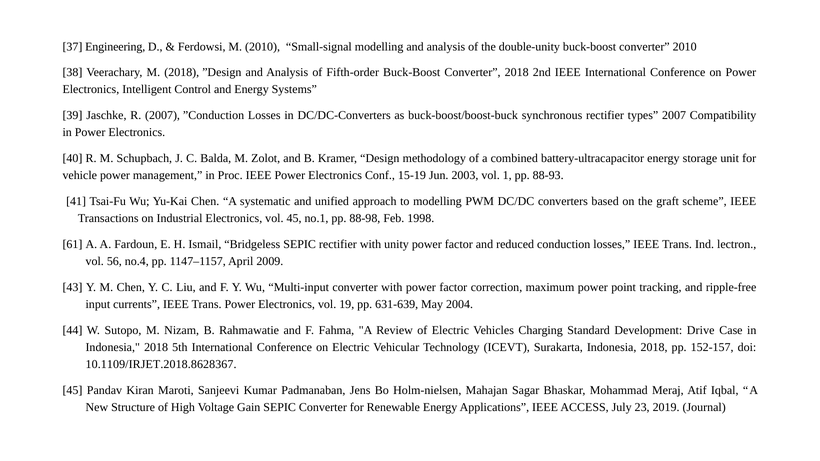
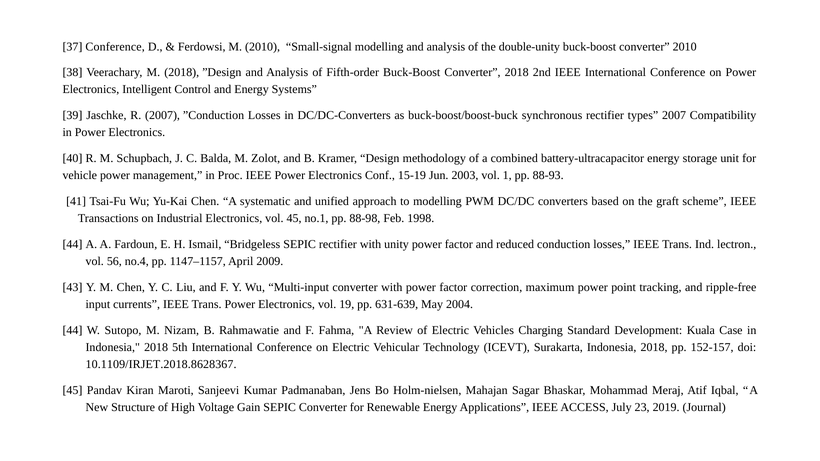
37 Engineering: Engineering -> Conference
61 at (72, 244): 61 -> 44
Drive: Drive -> Kuala
